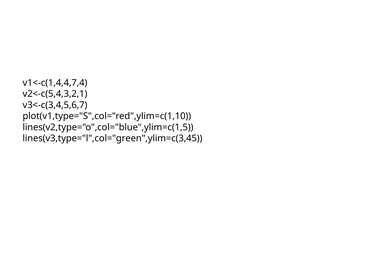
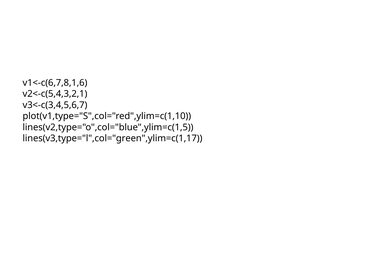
v1<-c(1,4,4,7,4: v1<-c(1,4,4,7,4 -> v1<-c(6,7,8,1,6
lines(v3,type="l",col="green",ylim=c(3,45: lines(v3,type="l",col="green",ylim=c(3,45 -> lines(v3,type="l",col="green",ylim=c(1,17
